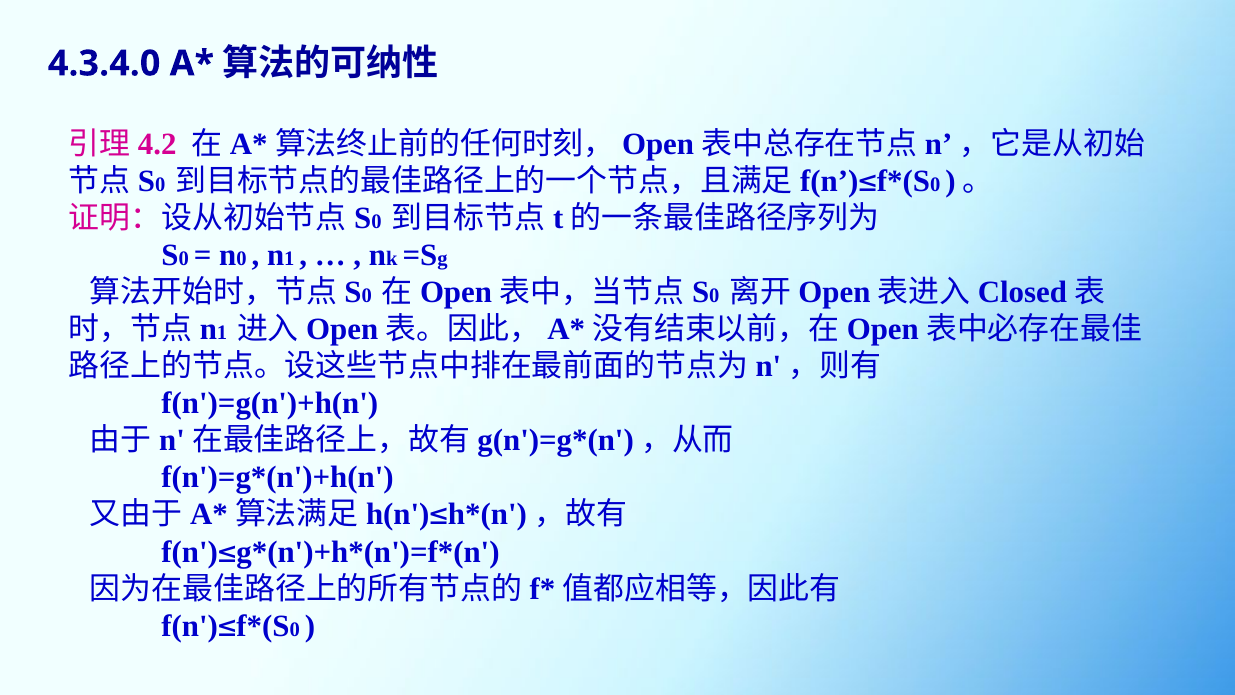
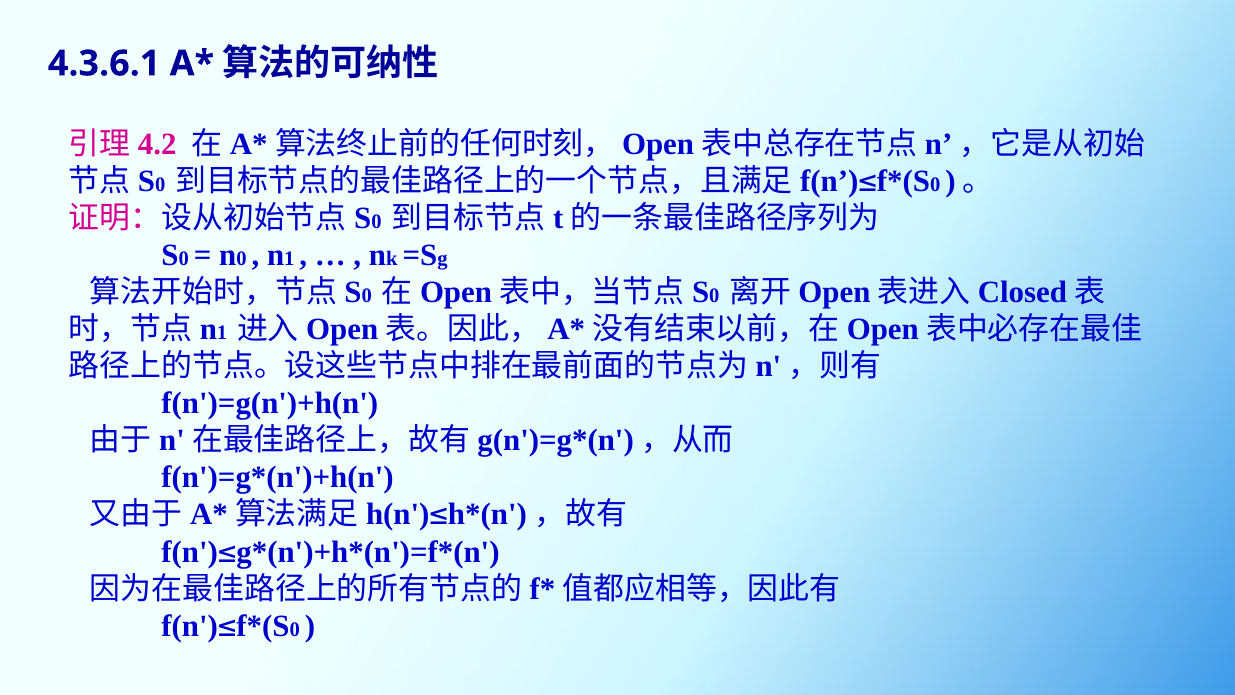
4.3.4.0: 4.3.4.0 -> 4.3.6.1
